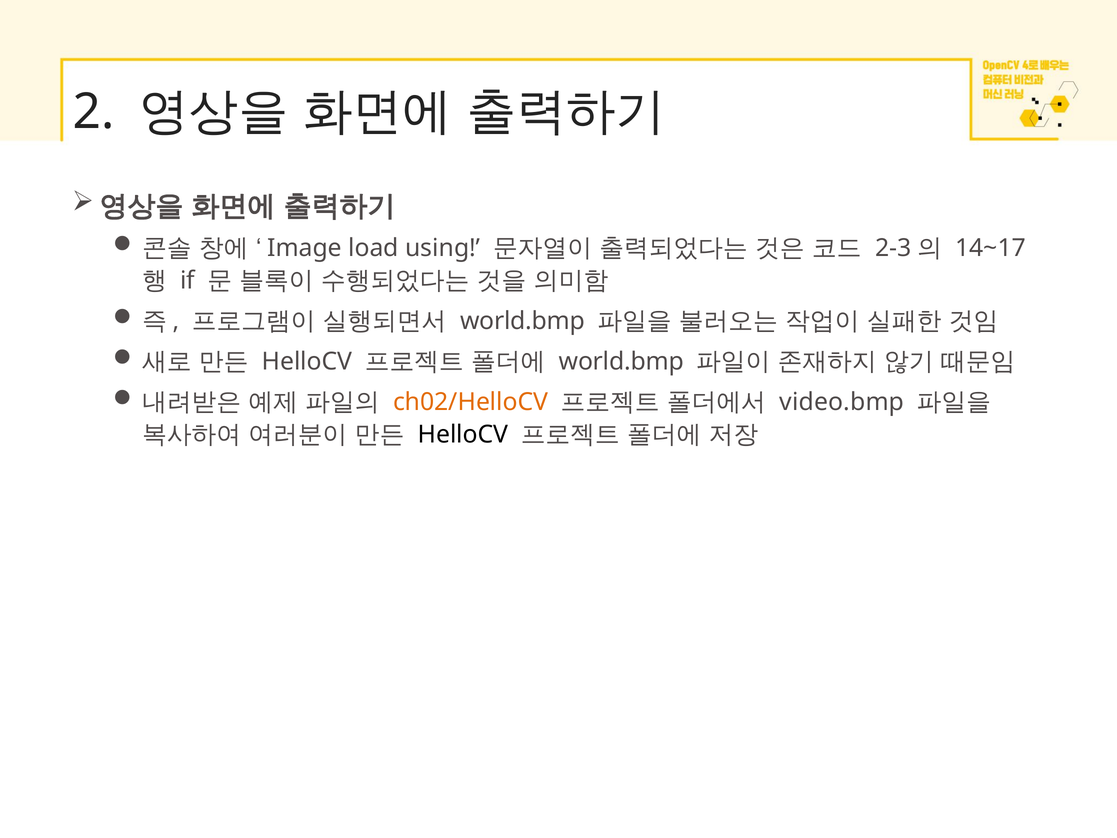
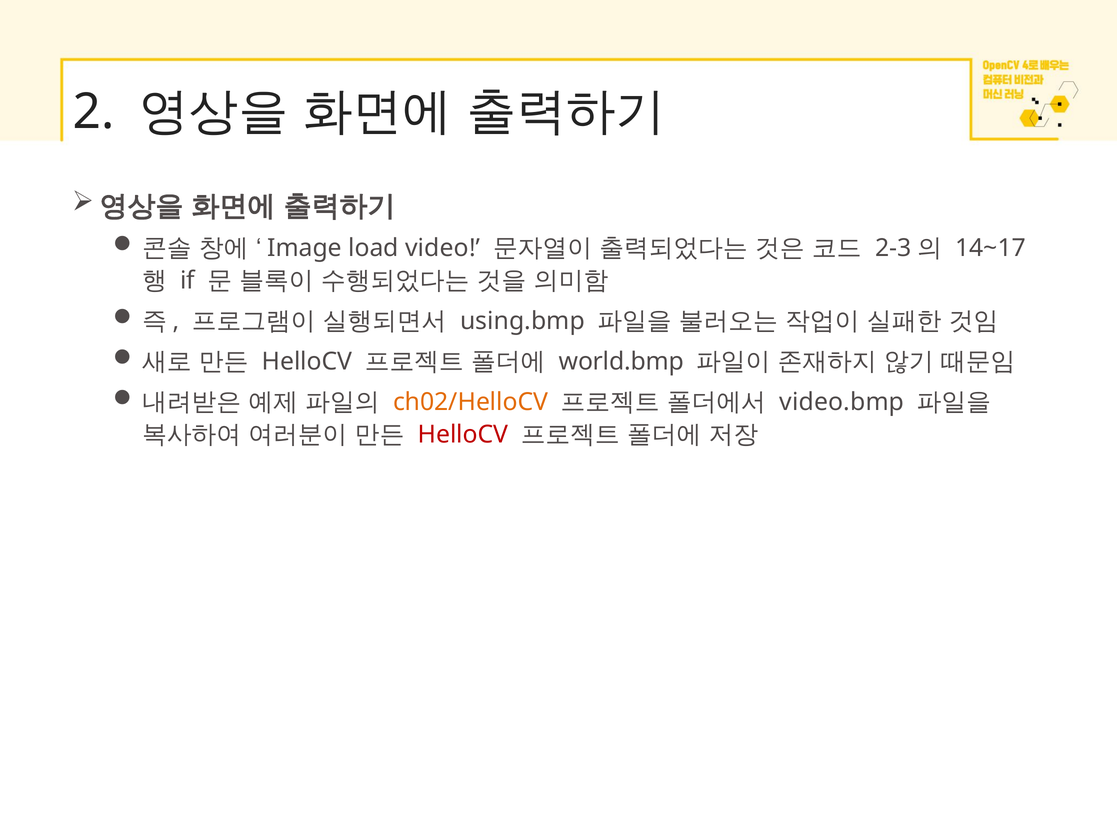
using: using -> video
world.bmp at (523, 321): world.bmp -> using.bmp
HelloCV at (463, 435) colour: black -> red
